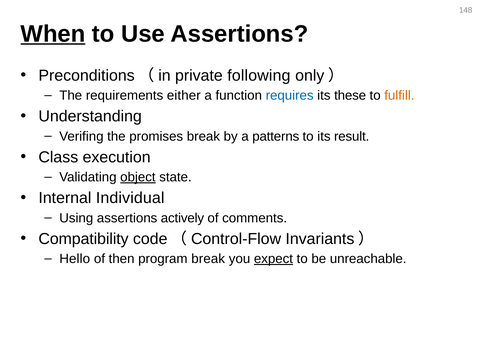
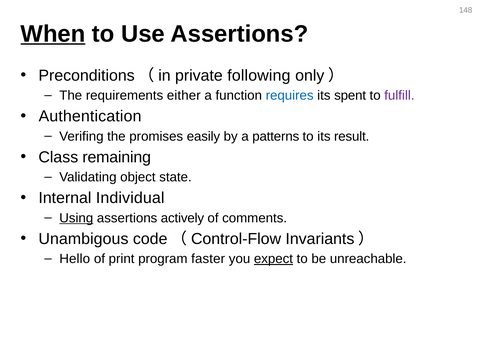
these: these -> spent
fulfill colour: orange -> purple
Understanding: Understanding -> Authentication
promises break: break -> easily
execution: execution -> remaining
object underline: present -> none
Using underline: none -> present
Compatibility: Compatibility -> Unambigous
then: then -> print
program break: break -> faster
